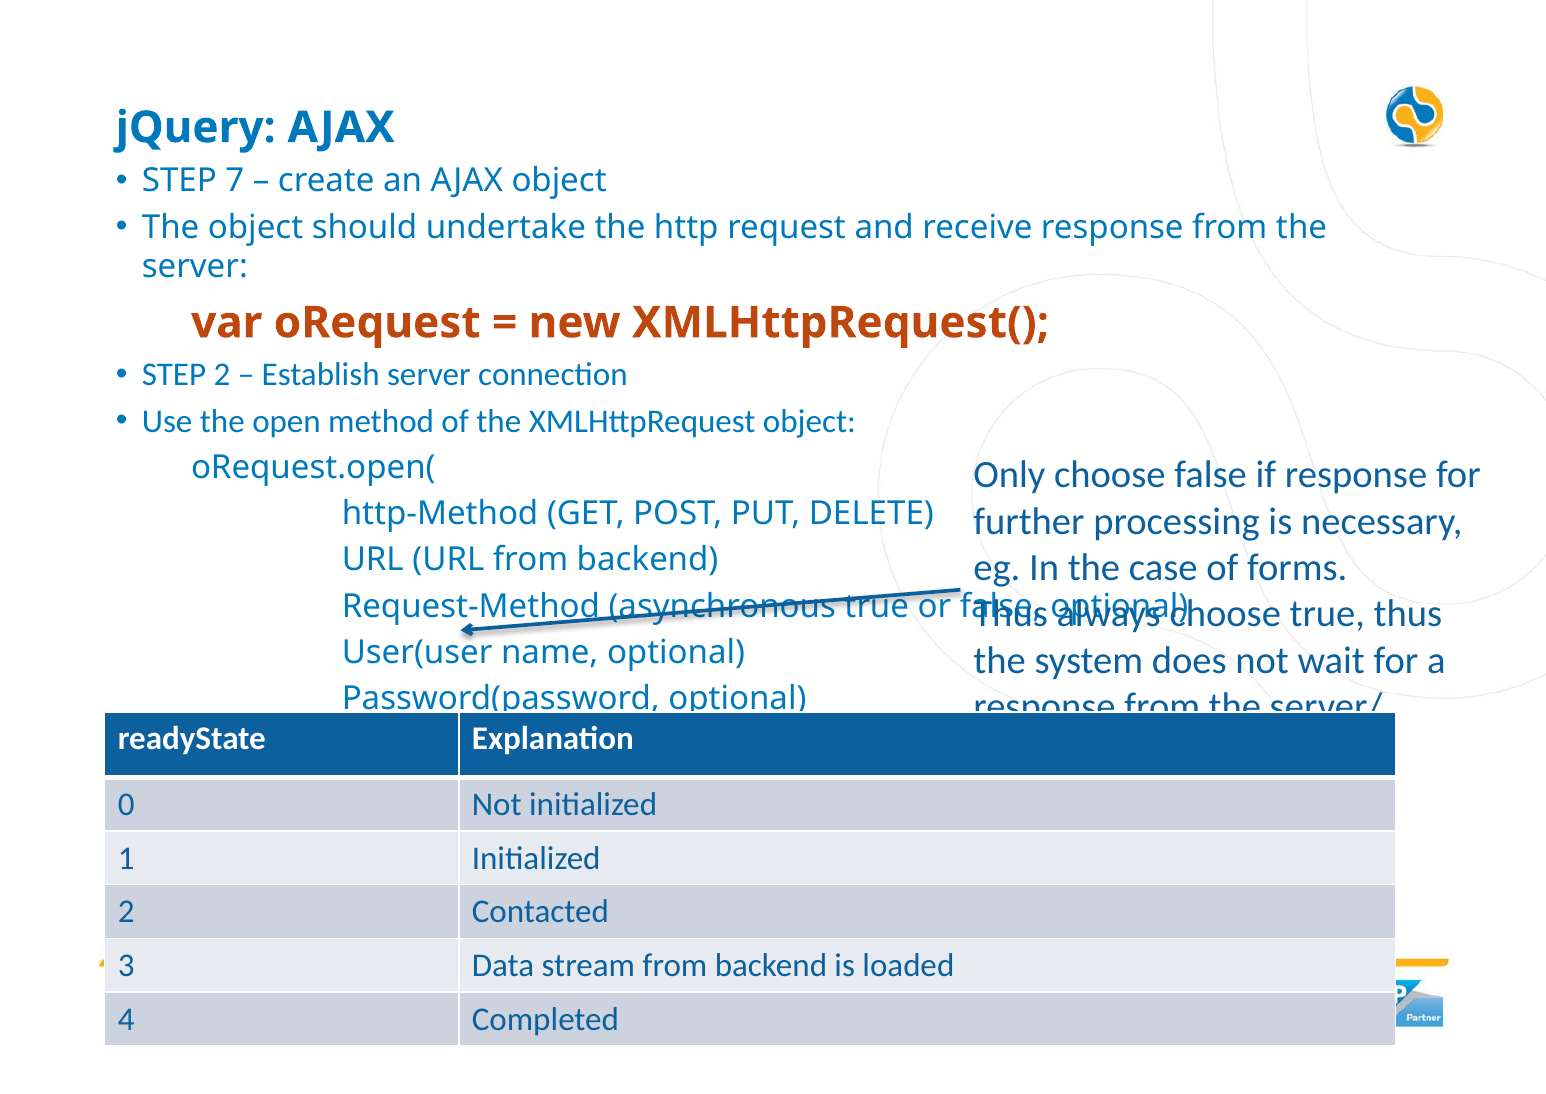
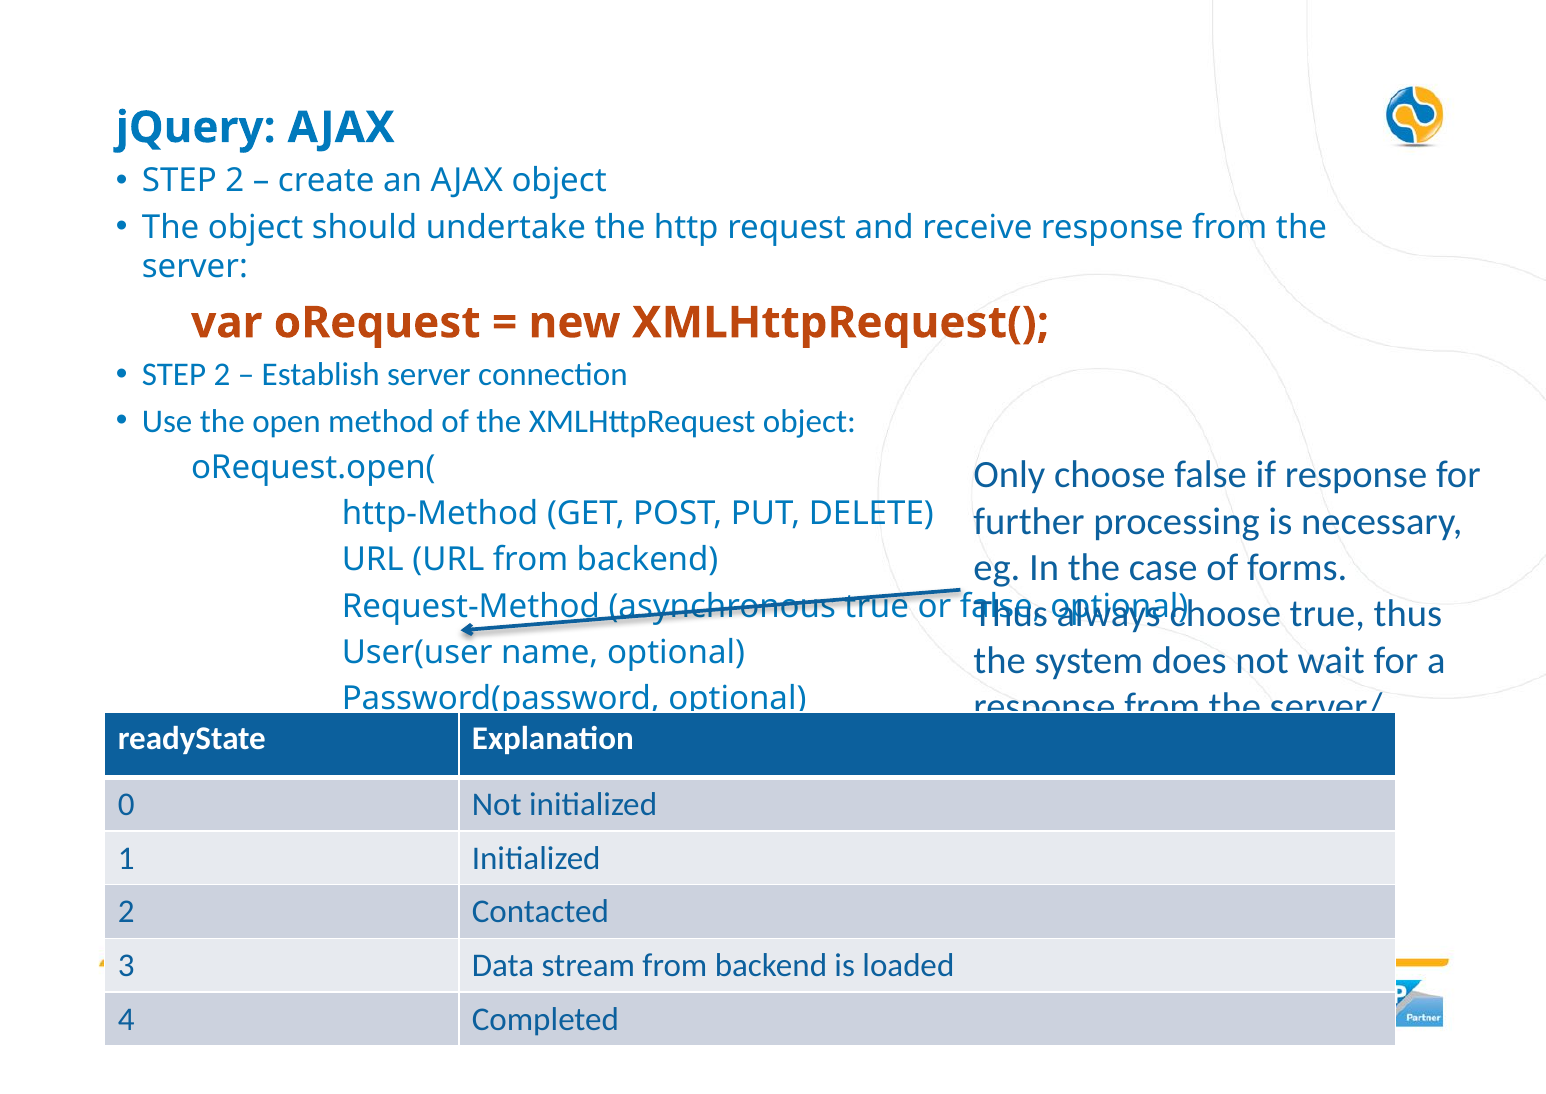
7 at (235, 181): 7 -> 2
